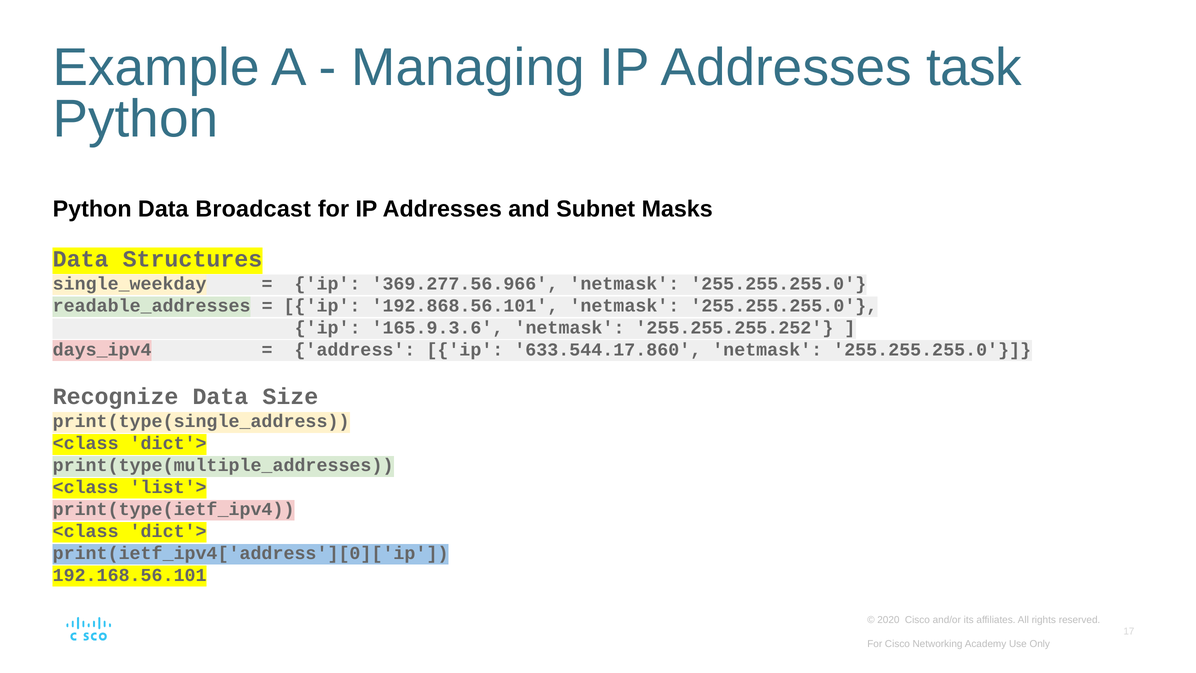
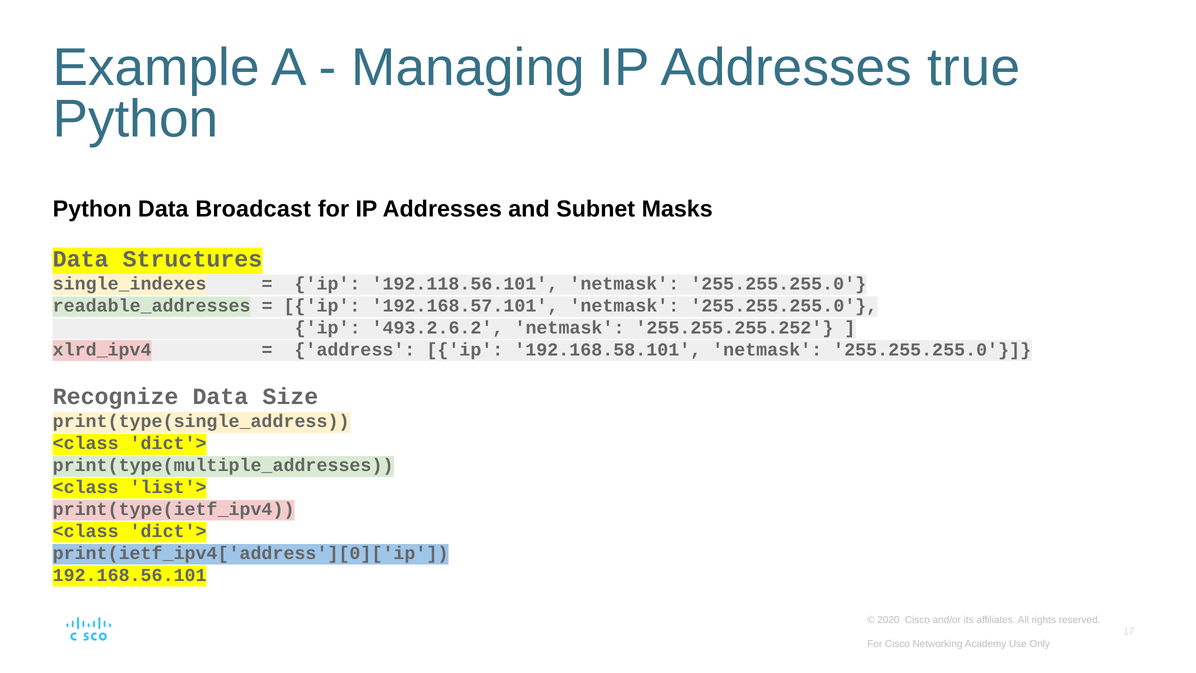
task: task -> true
single_weekday: single_weekday -> single_indexes
369.277.56.966: 369.277.56.966 -> 192.118.56.101
192.868.56.101: 192.868.56.101 -> 192.168.57.101
165.9.3.6: 165.9.3.6 -> 493.2.6.2
days_ipv4: days_ipv4 -> xlrd_ipv4
633.544.17.860: 633.544.17.860 -> 192.168.58.101
